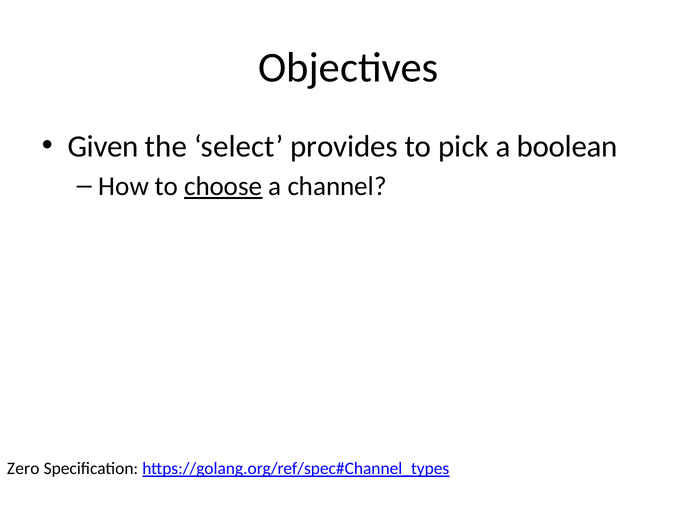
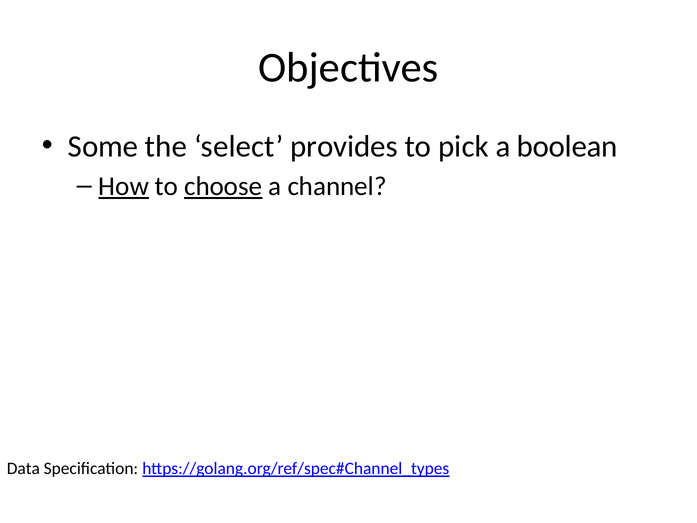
Given: Given -> Some
How underline: none -> present
Zero: Zero -> Data
